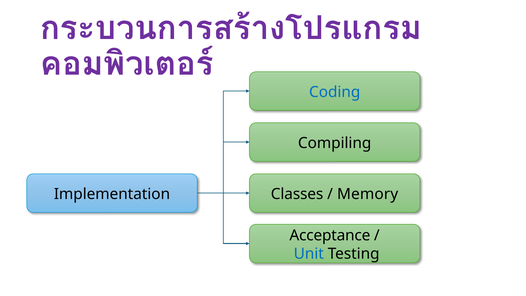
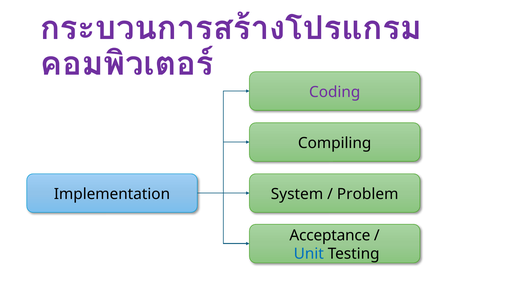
Coding colour: blue -> purple
Classes: Classes -> System
Memory: Memory -> Problem
